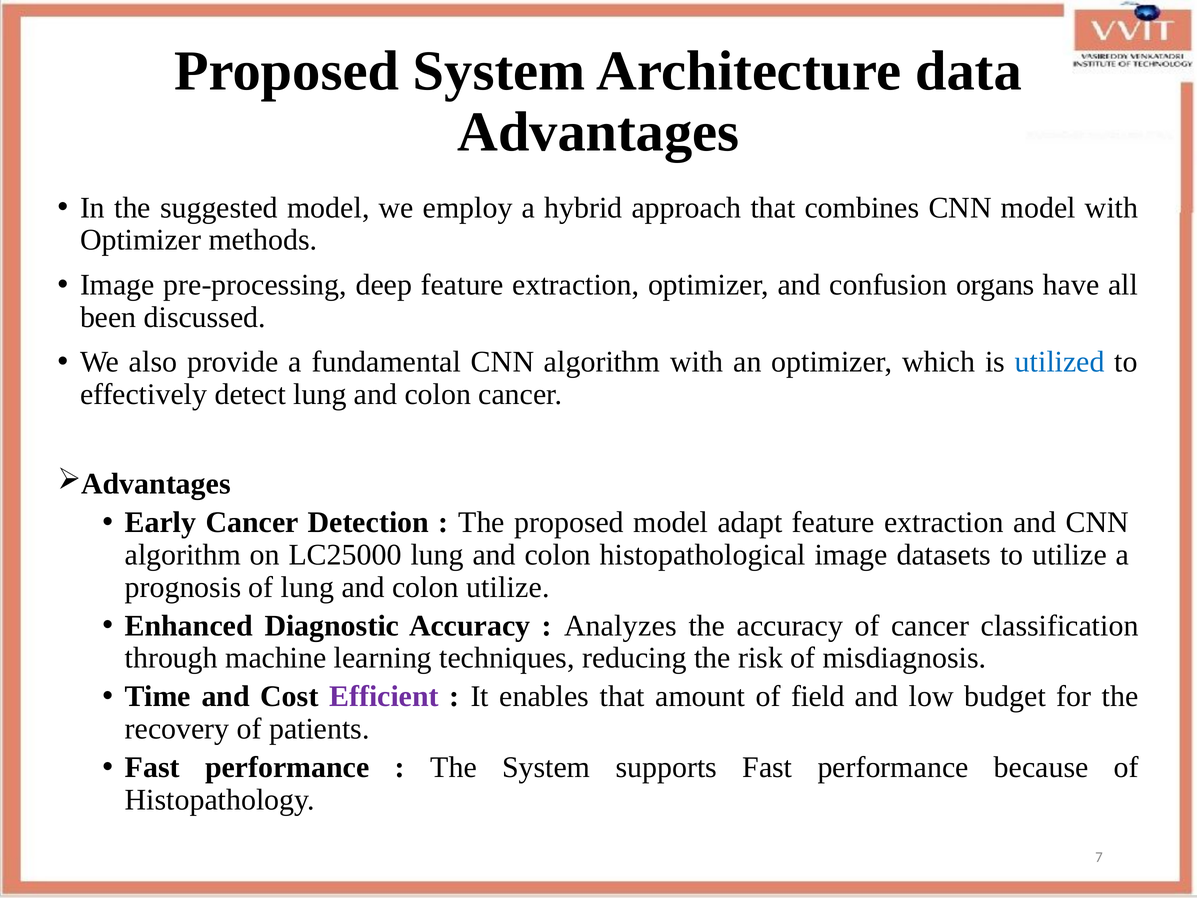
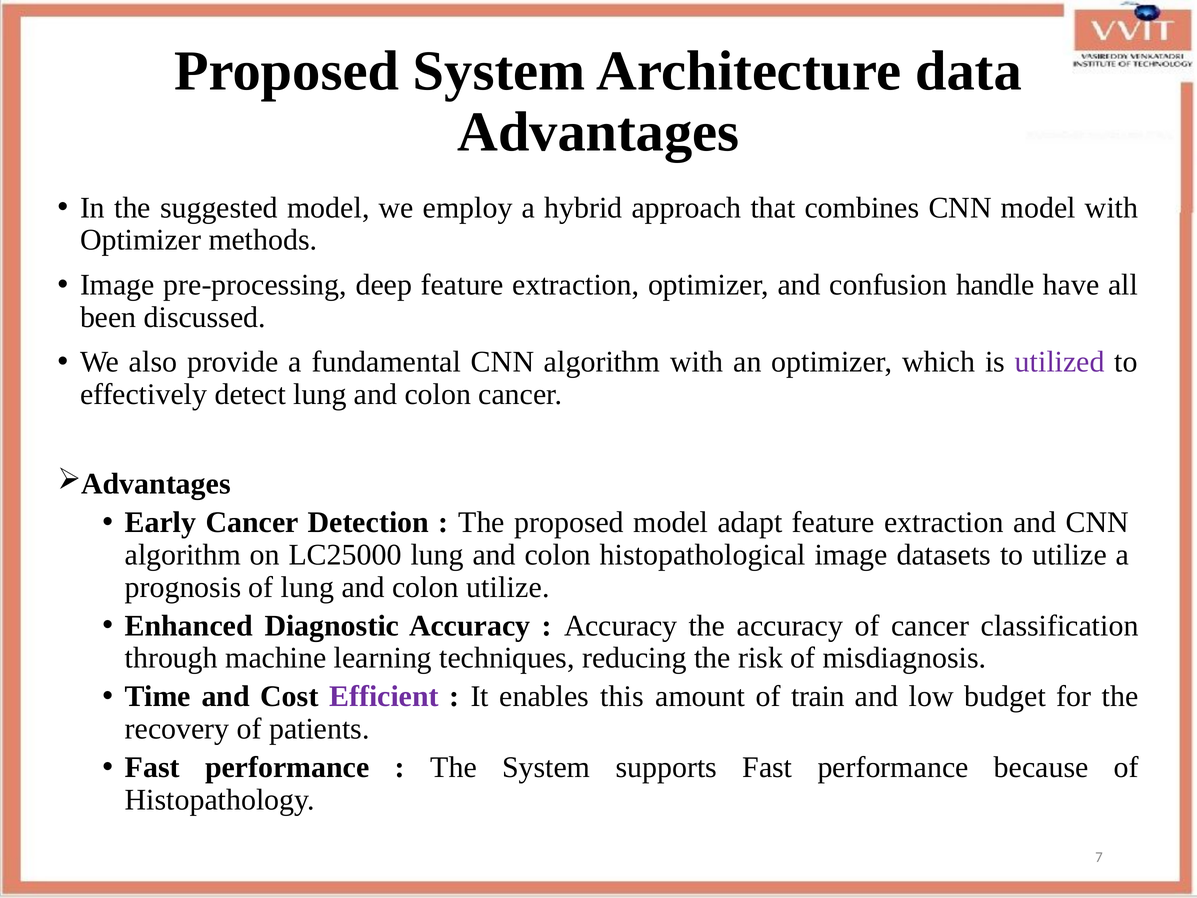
organs: organs -> handle
utilized colour: blue -> purple
Analyzes at (620, 626): Analyzes -> Accuracy
enables that: that -> this
field: field -> train
